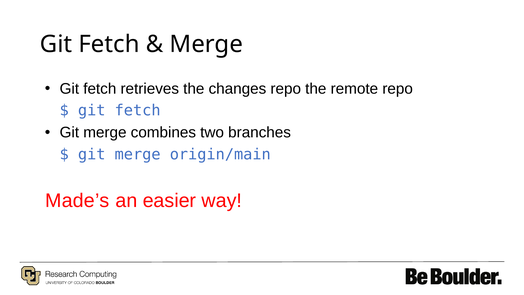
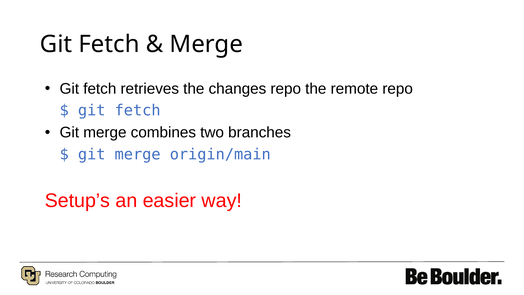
Made’s: Made’s -> Setup’s
